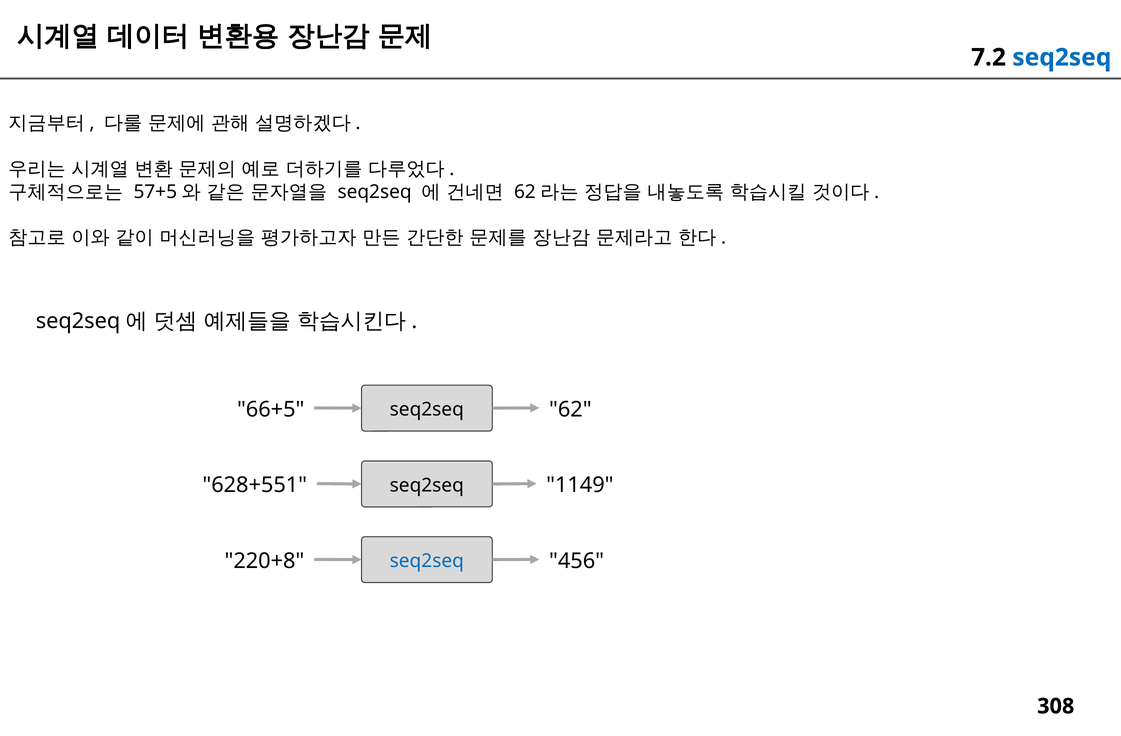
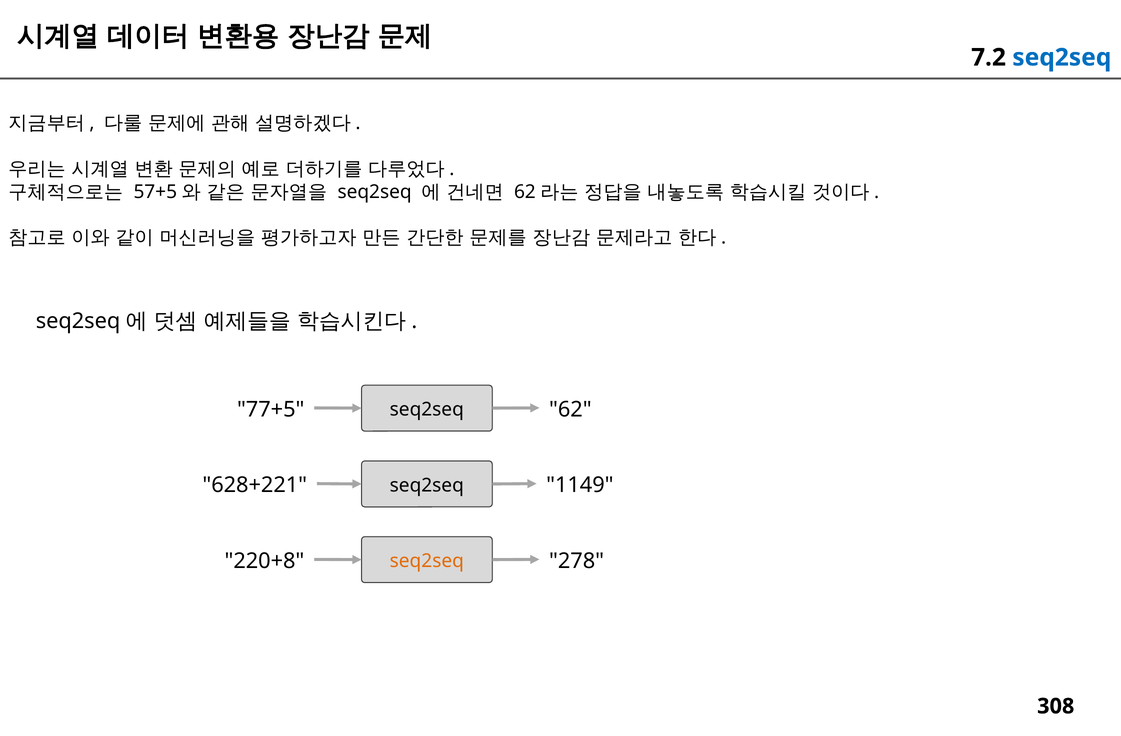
66+5: 66+5 -> 77+5
628+551: 628+551 -> 628+221
456: 456 -> 278
seq2seq at (427, 561) colour: blue -> orange
